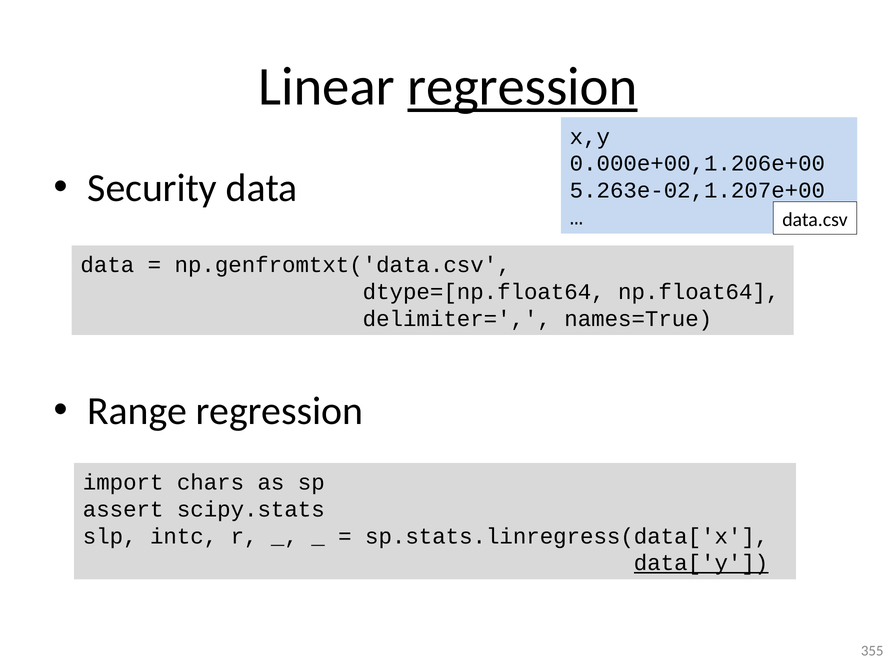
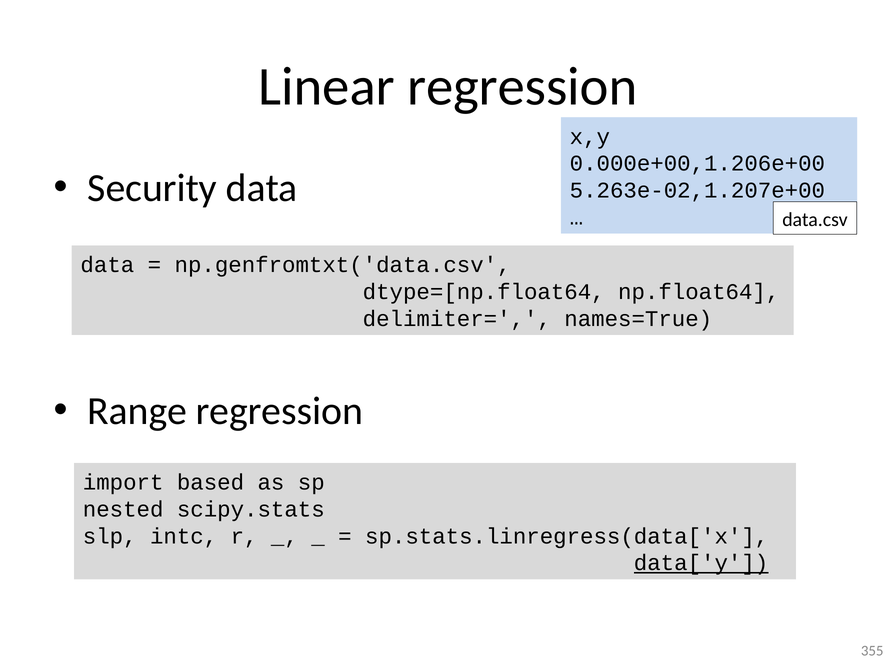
regression at (522, 87) underline: present -> none
chars: chars -> based
assert: assert -> nested
